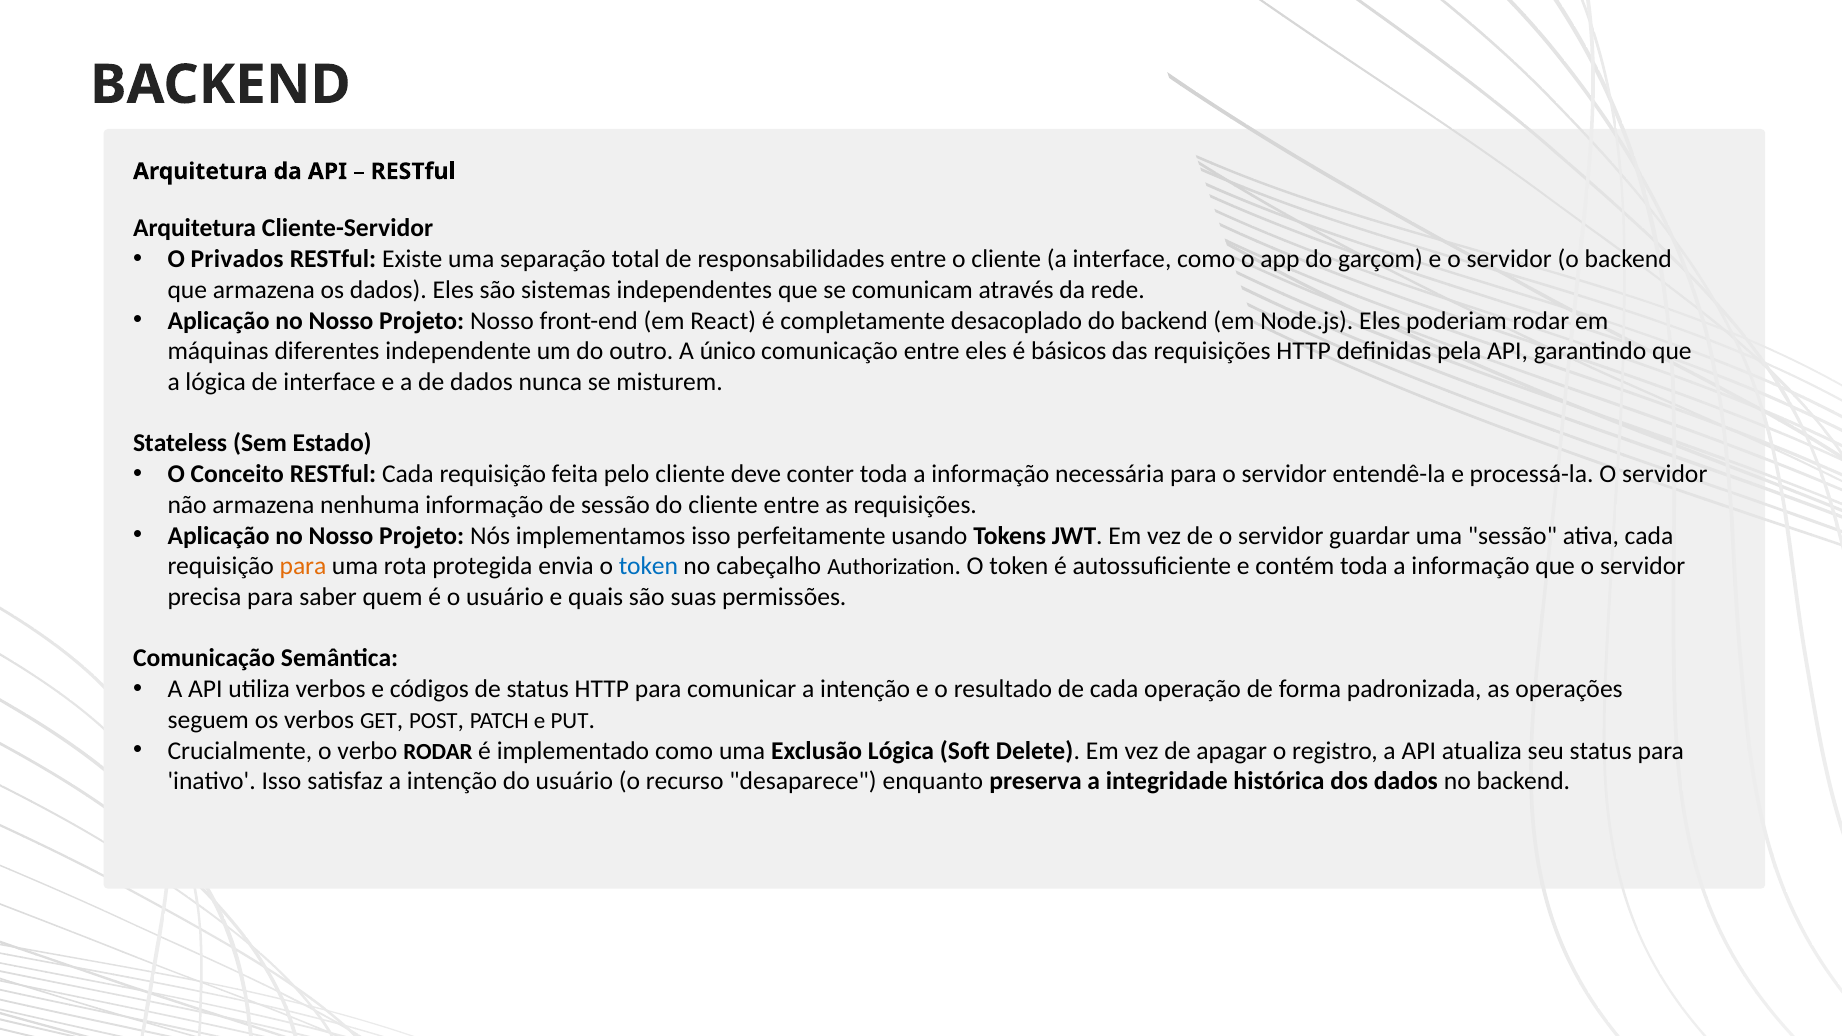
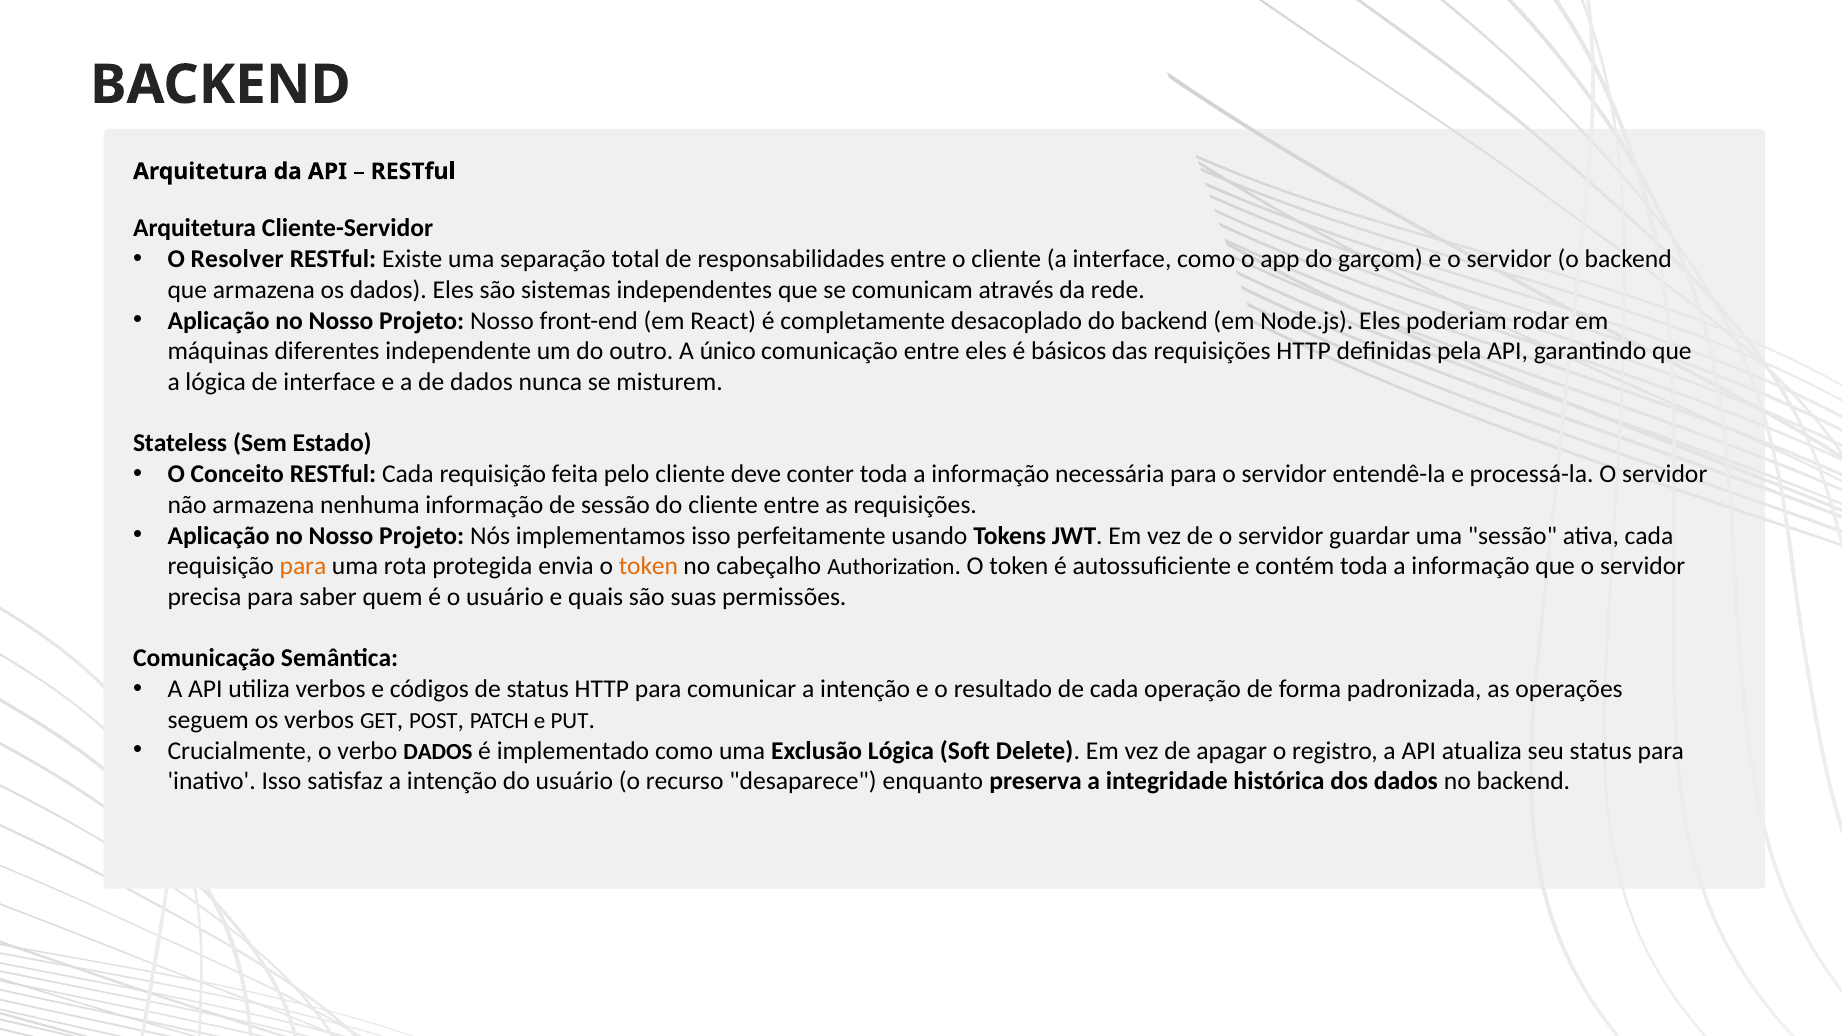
Privados: Privados -> Resolver
token at (648, 566) colour: blue -> orange
verbo RODAR: RODAR -> DADOS
